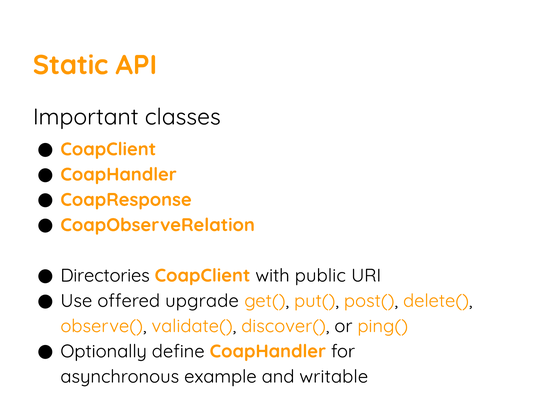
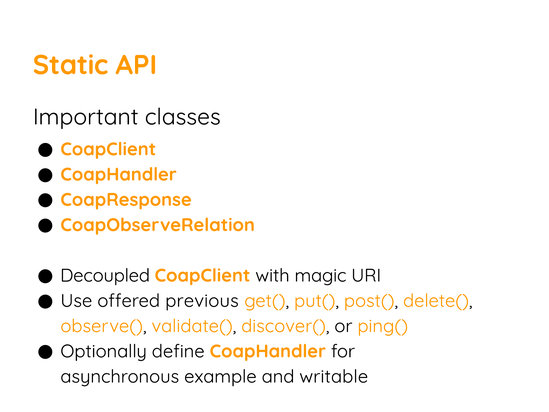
Directories: Directories -> Decoupled
public: public -> magic
upgrade: upgrade -> previous
